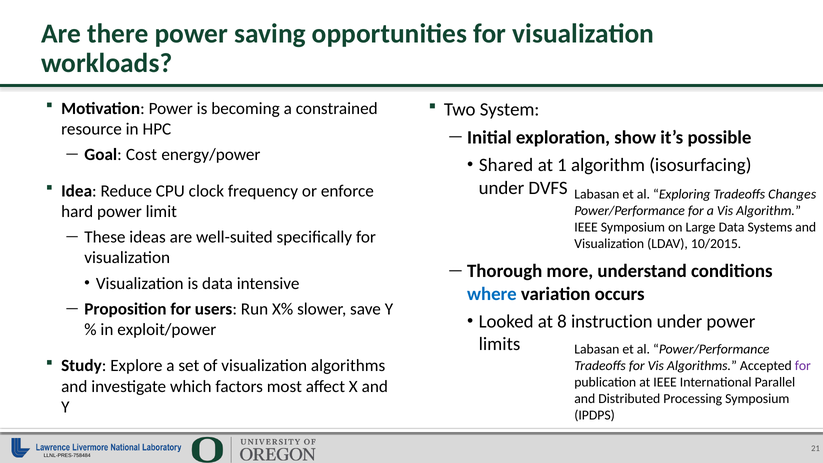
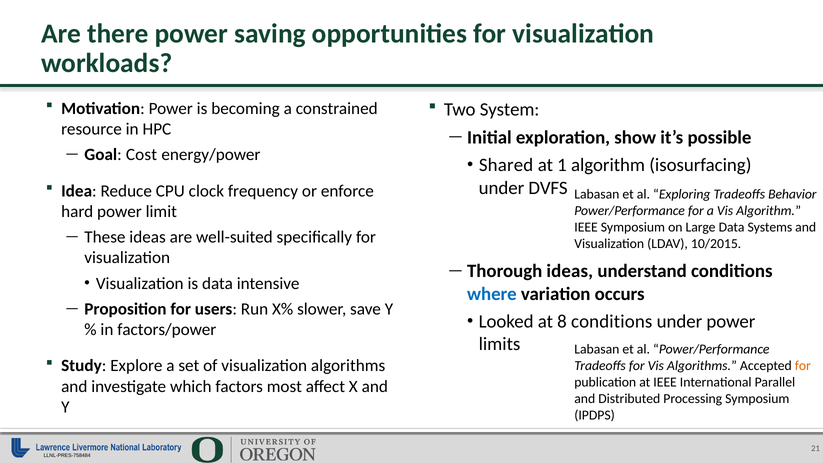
Changes: Changes -> Behavior
more at (570, 271): more -> ideas
8 instruction: instruction -> conditions
exploit/power: exploit/power -> factors/power
for at (803, 366) colour: purple -> orange
